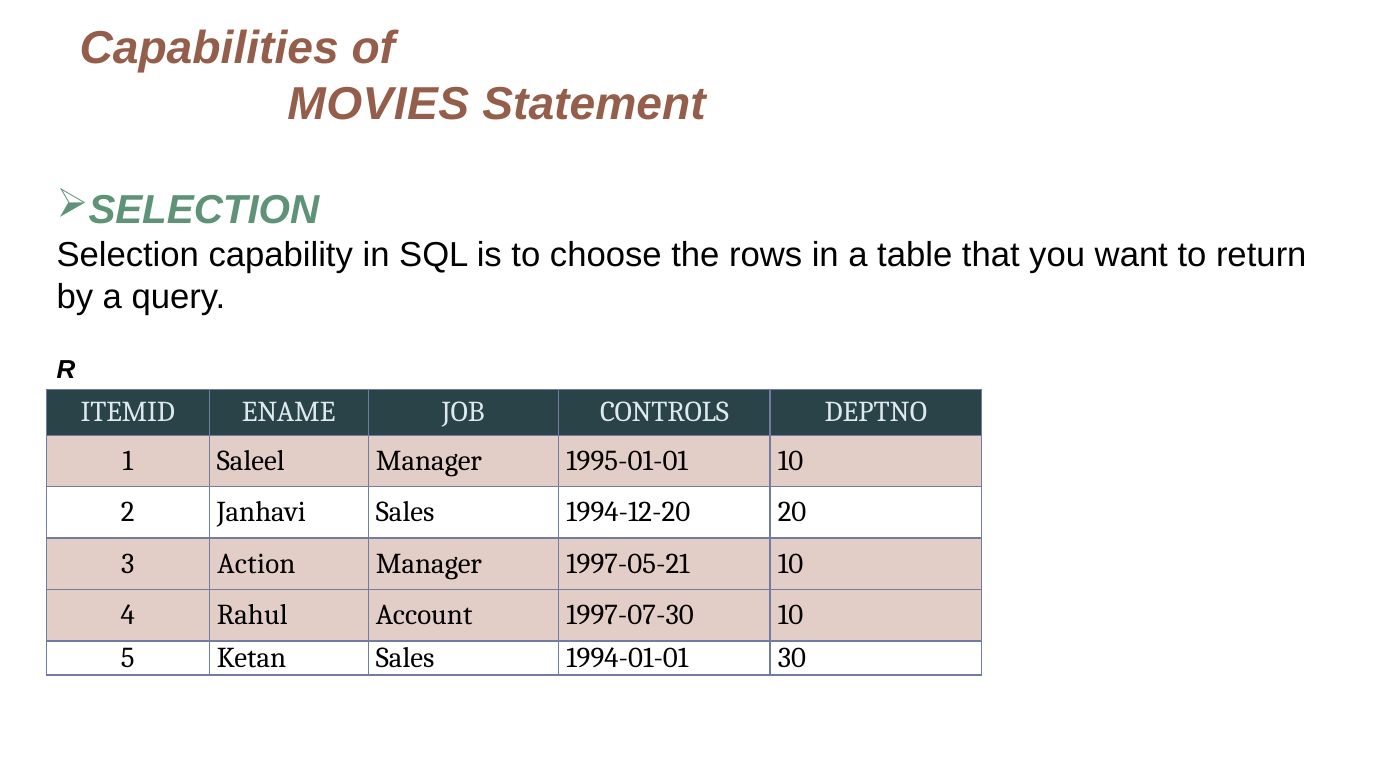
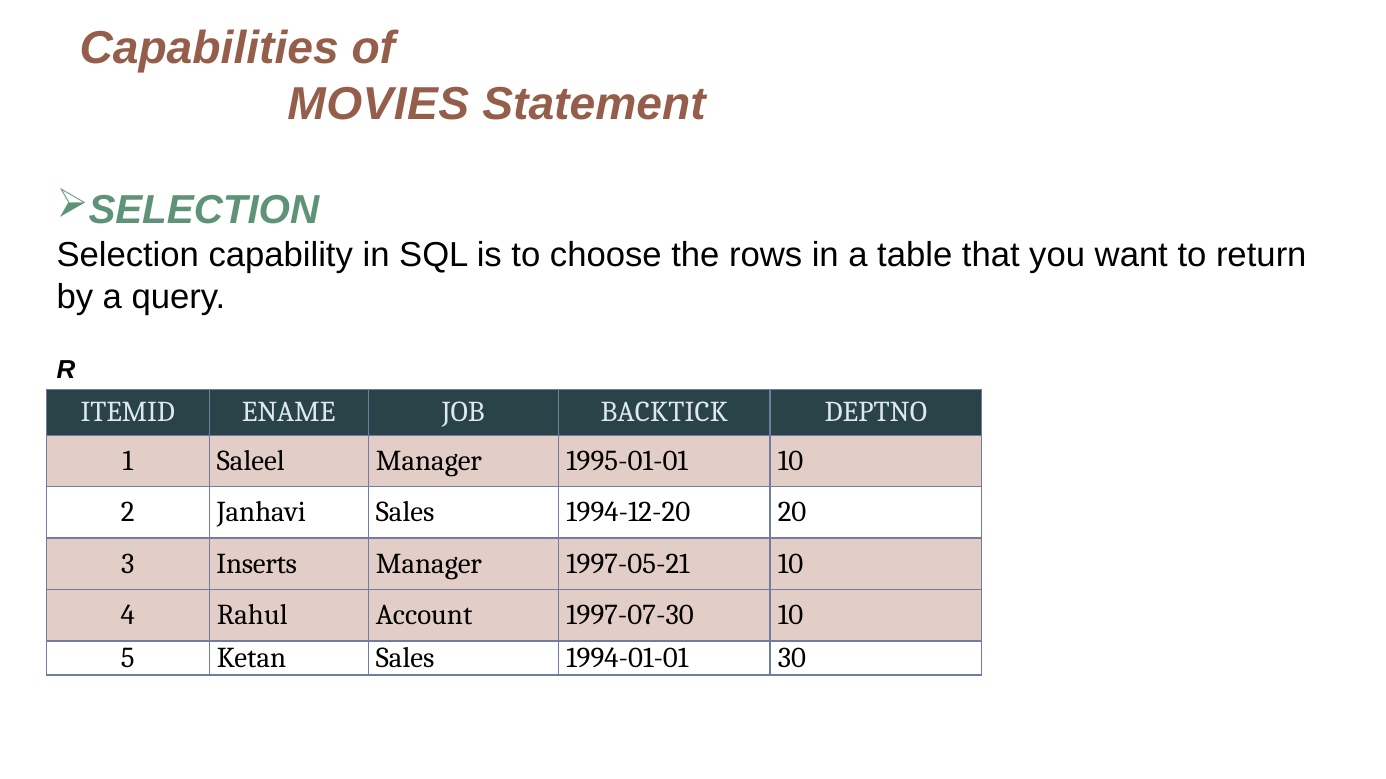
CONTROLS: CONTROLS -> BACKTICK
Action: Action -> Inserts
